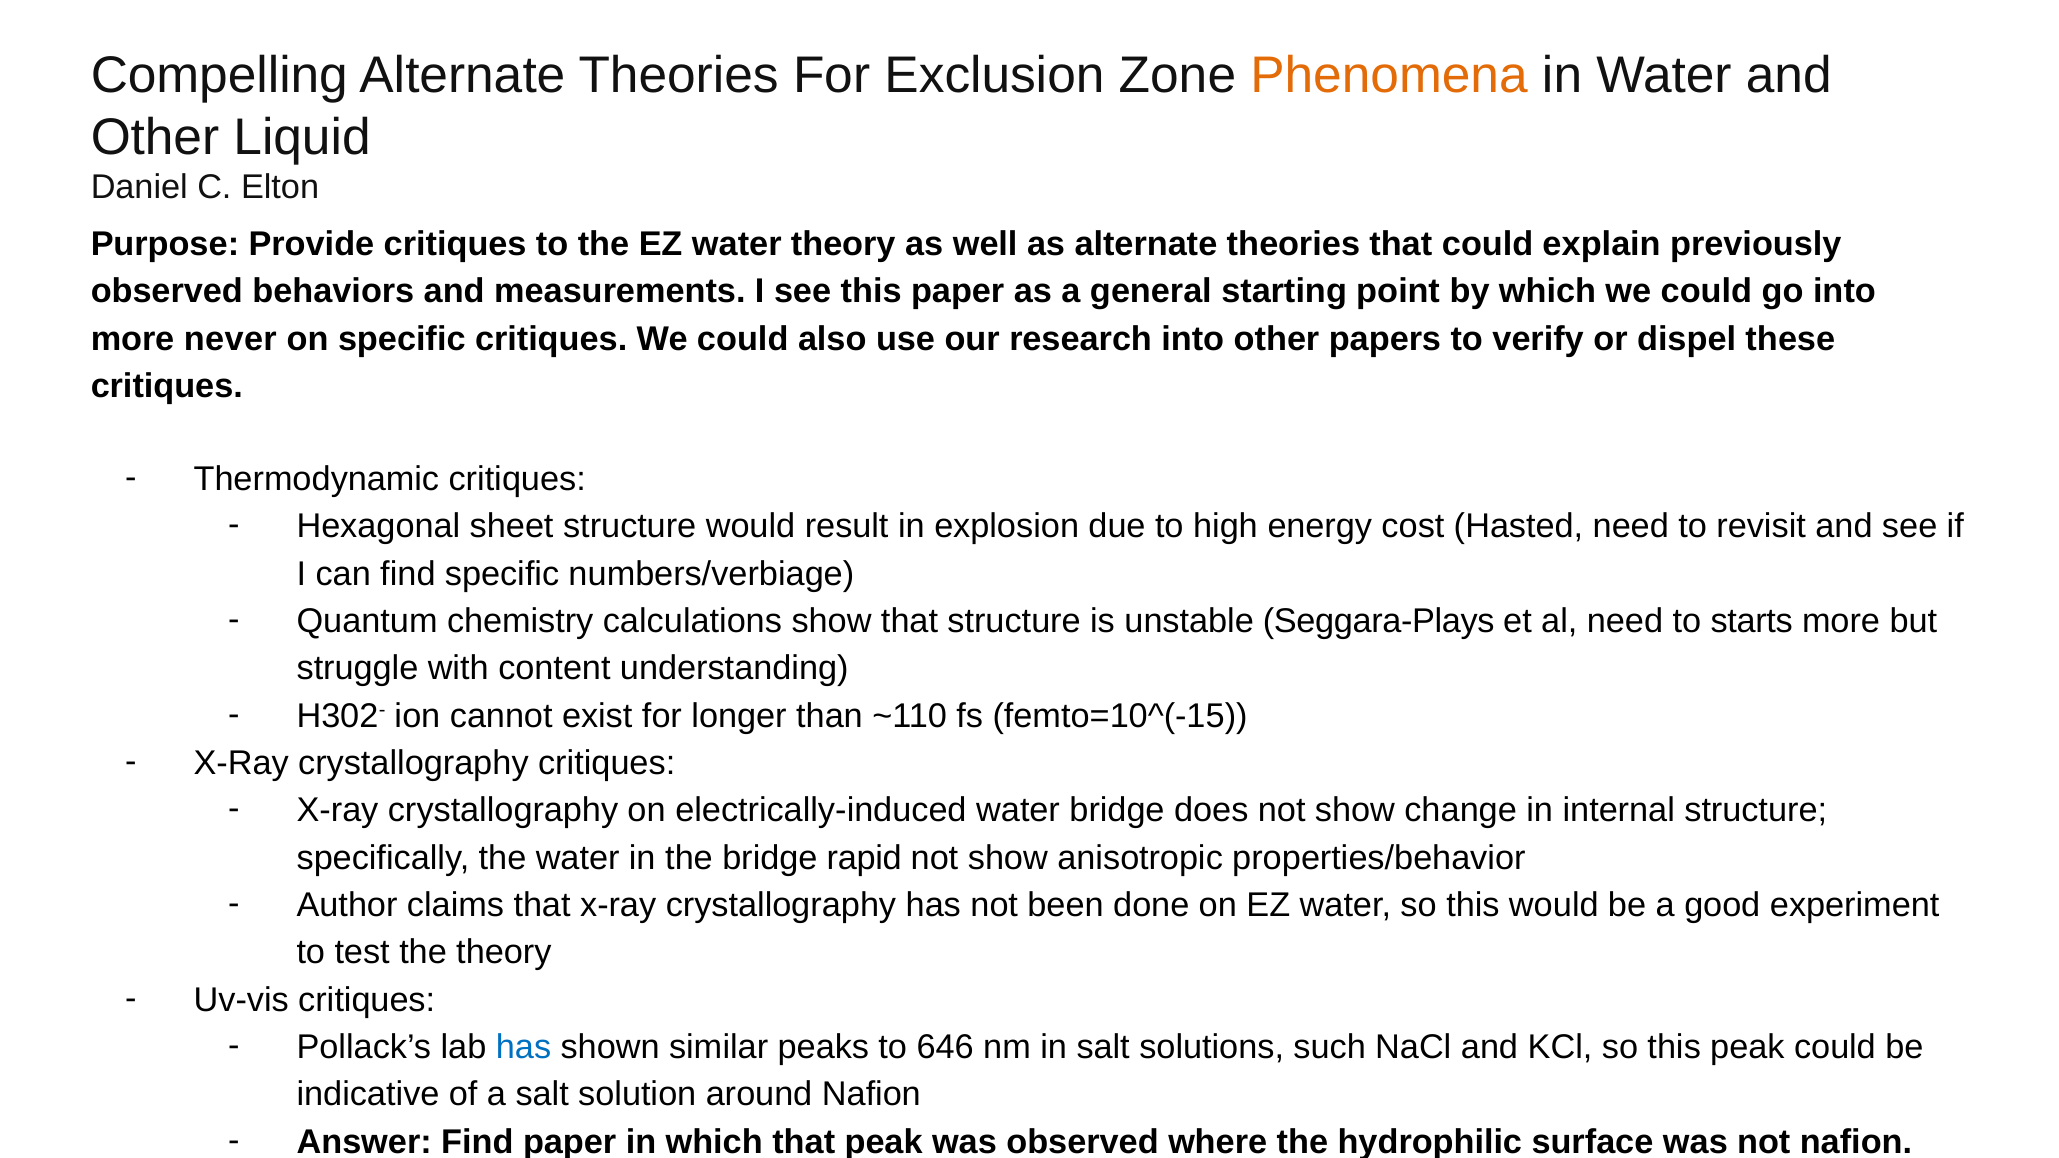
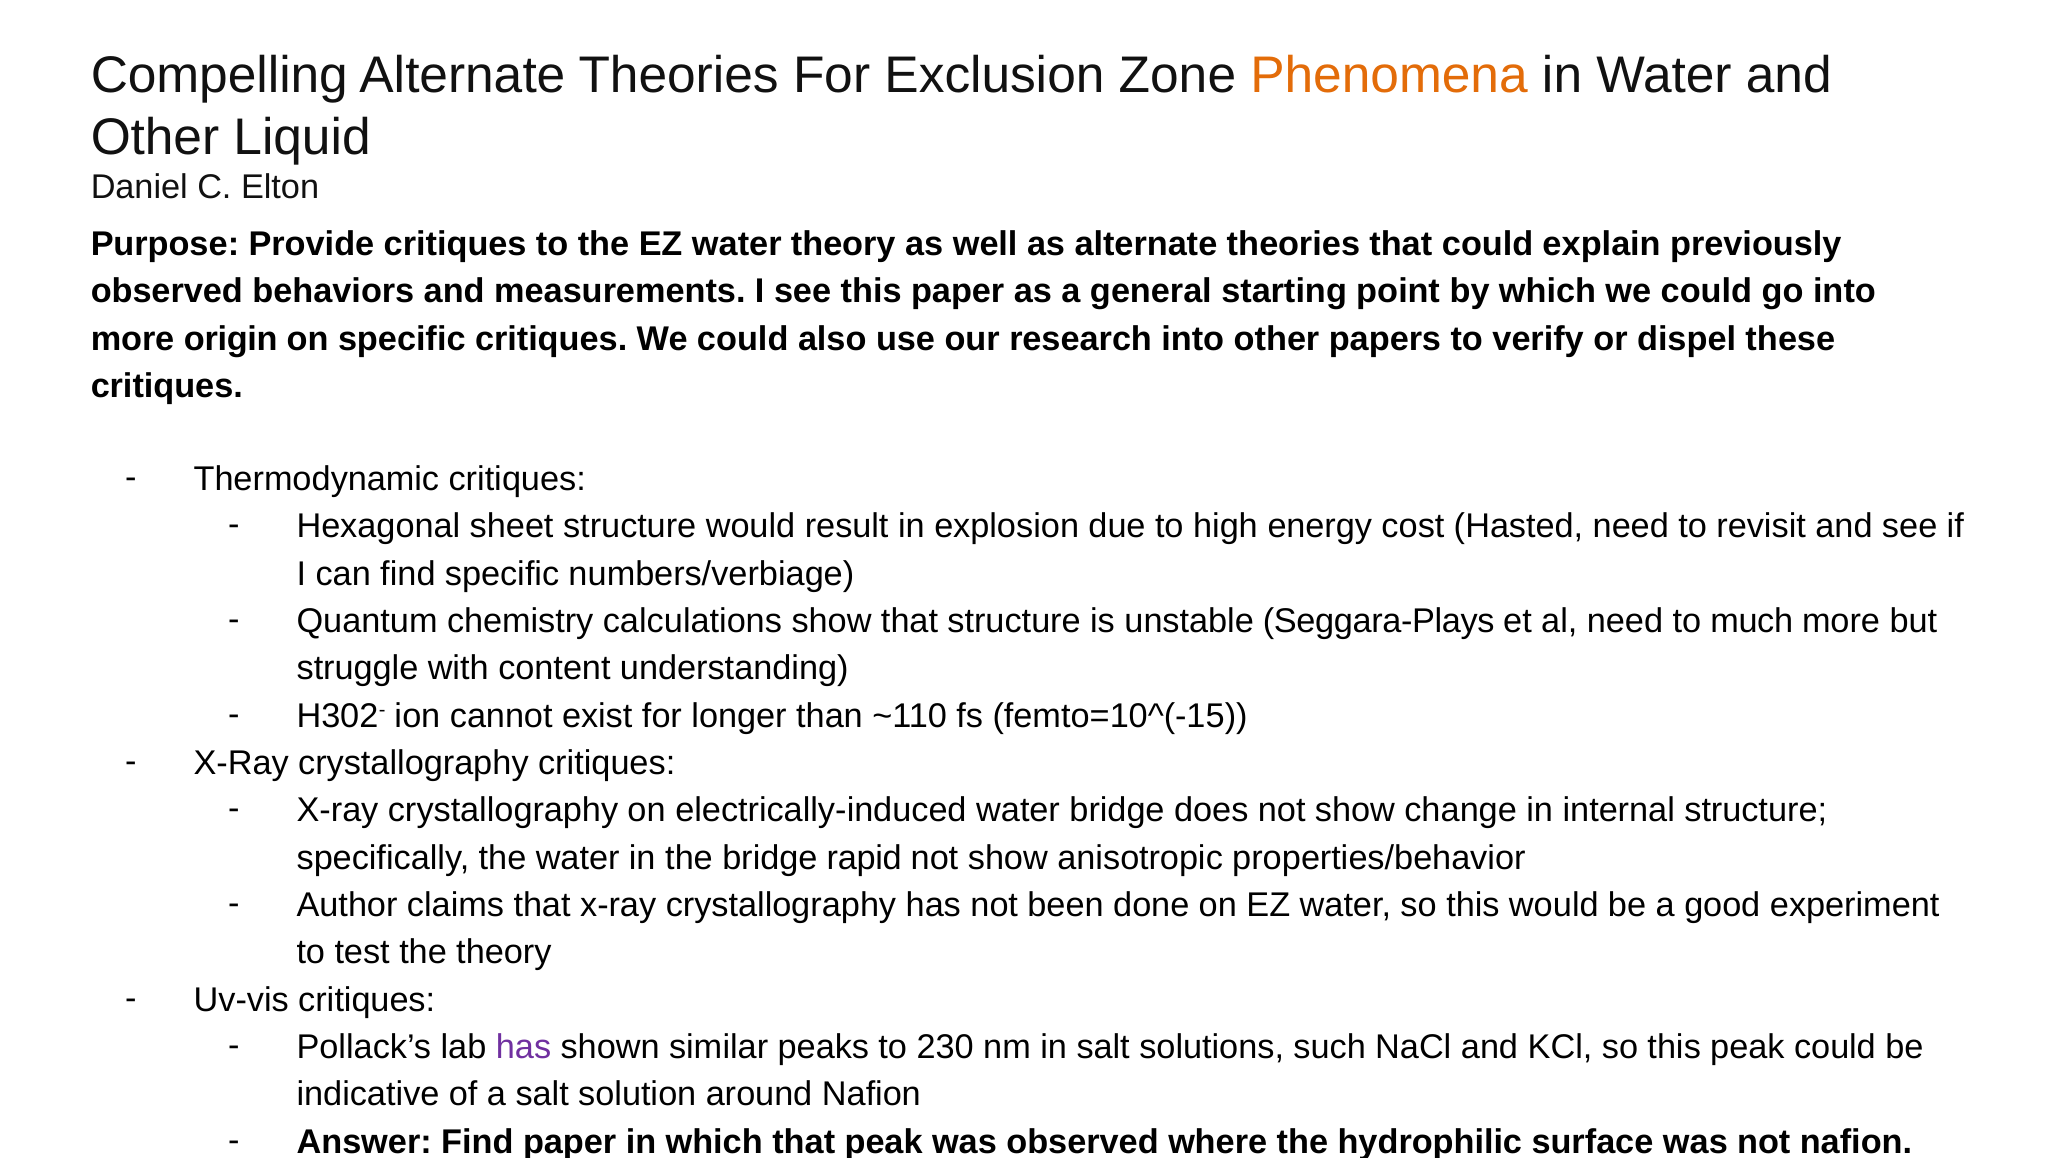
never: never -> origin
starts: starts -> much
has at (523, 1047) colour: blue -> purple
646: 646 -> 230
